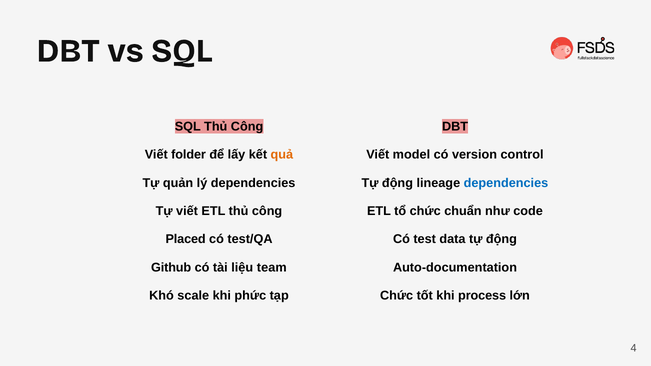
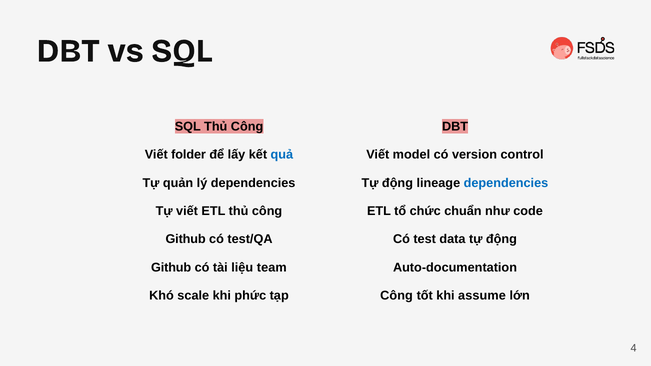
quả colour: orange -> blue
Placed at (186, 239): Placed -> Github
tạp Chức: Chức -> Công
process: process -> assume
